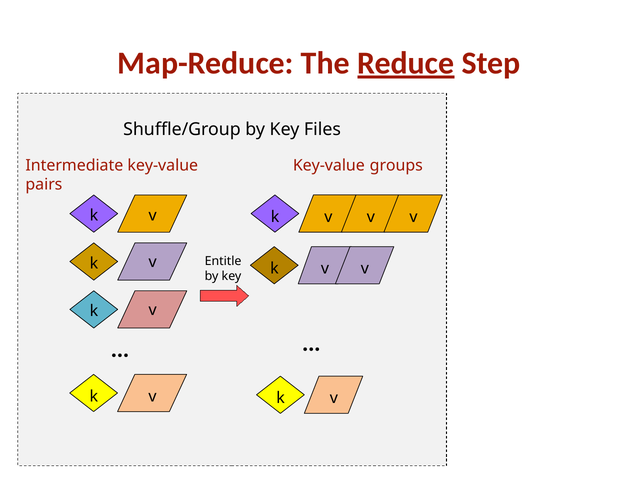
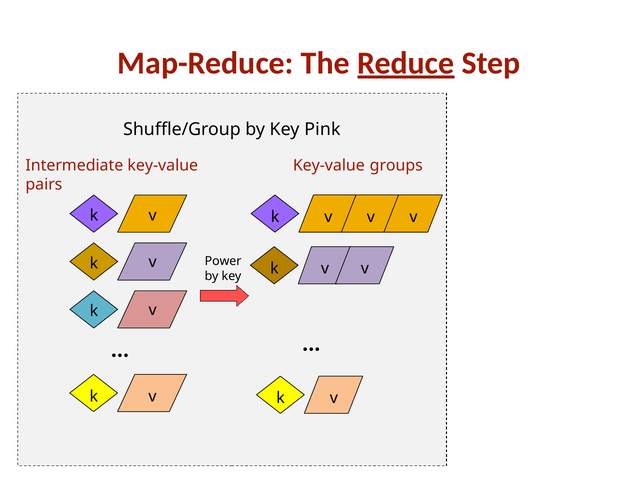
Files: Files -> Pink
Entitle: Entitle -> Power
